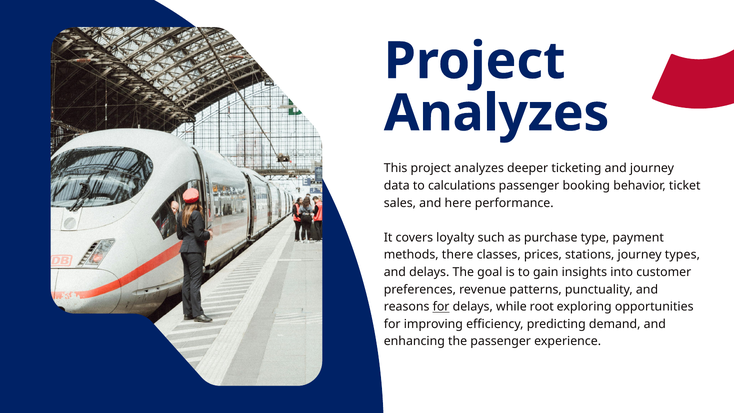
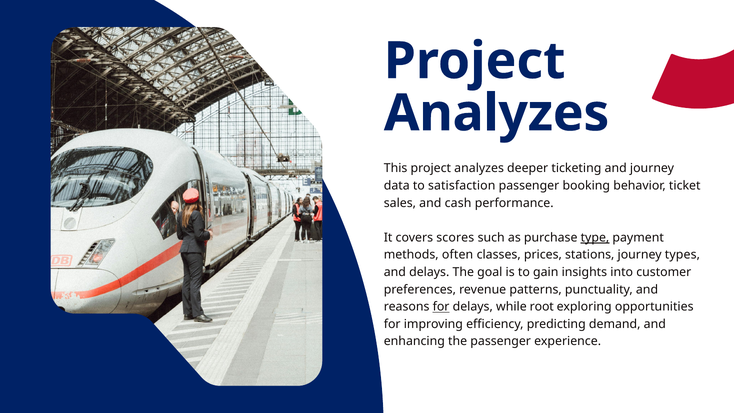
calculations: calculations -> satisfaction
here: here -> cash
loyalty: loyalty -> scores
type underline: none -> present
there: there -> often
